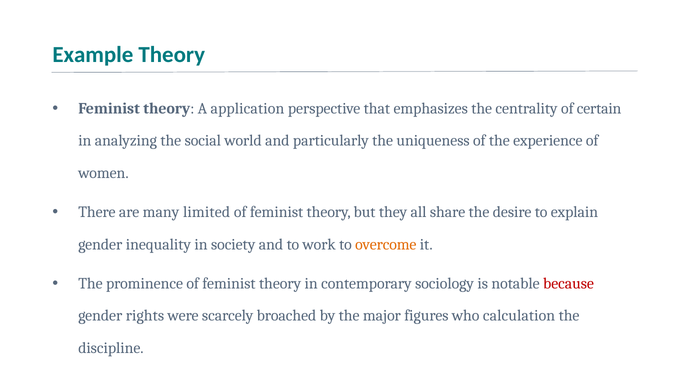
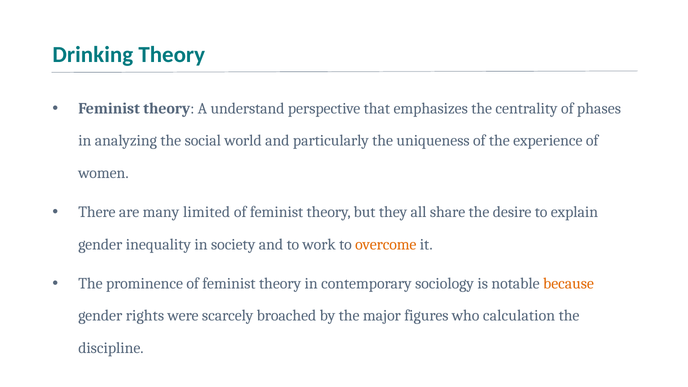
Example: Example -> Drinking
application: application -> understand
certain: certain -> phases
because colour: red -> orange
